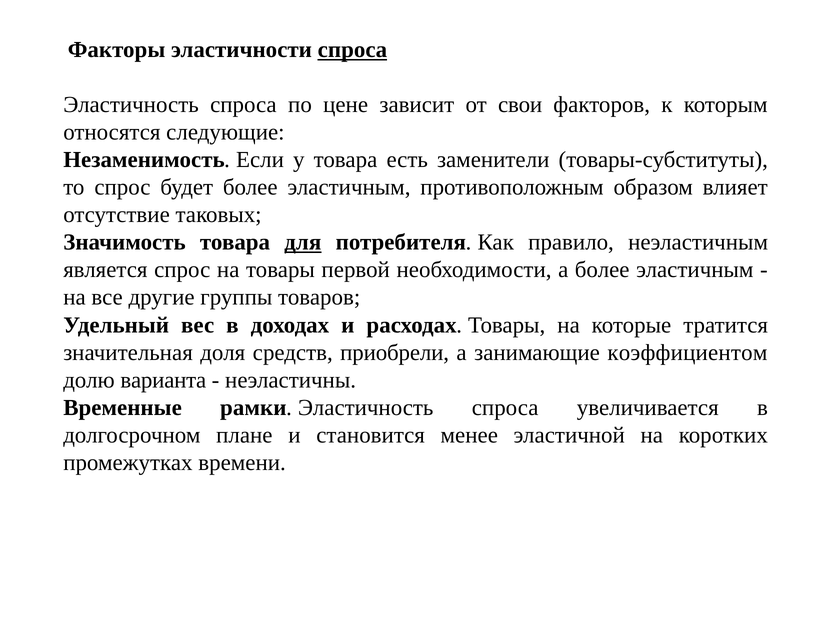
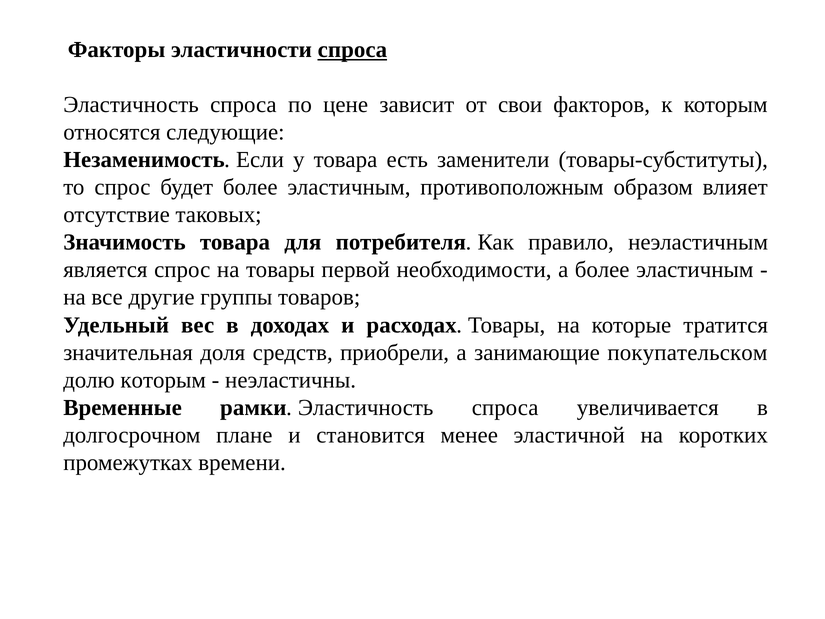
для underline: present -> none
коэффициентом: коэффициентом -> покупательском
долю варианта: варианта -> которым
